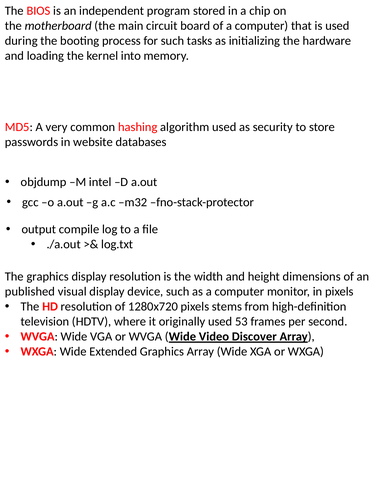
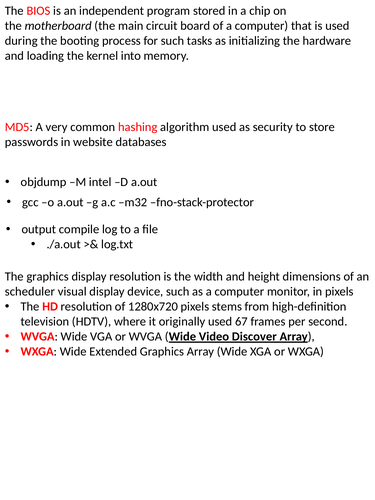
published: published -> scheduler
53: 53 -> 67
